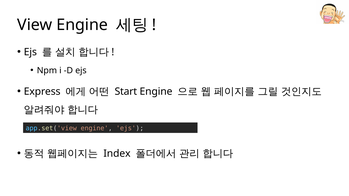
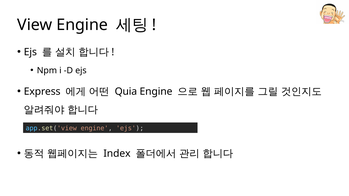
Start: Start -> Quia
